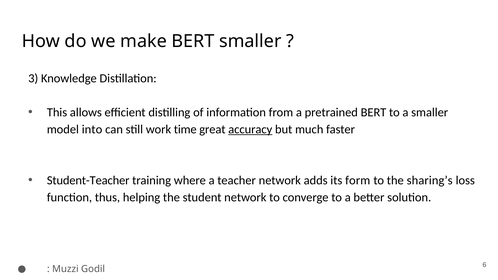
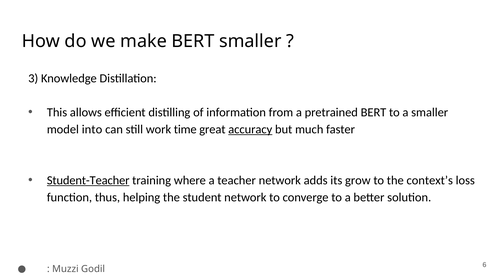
Student-Teacher underline: none -> present
form: form -> grow
sharing’s: sharing’s -> context’s
